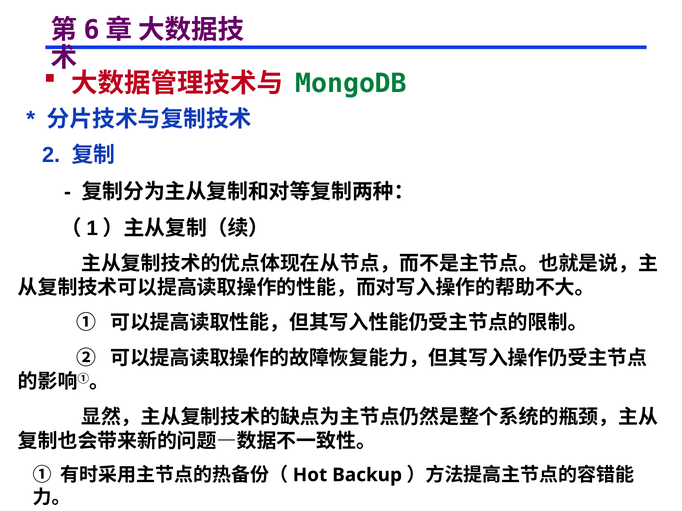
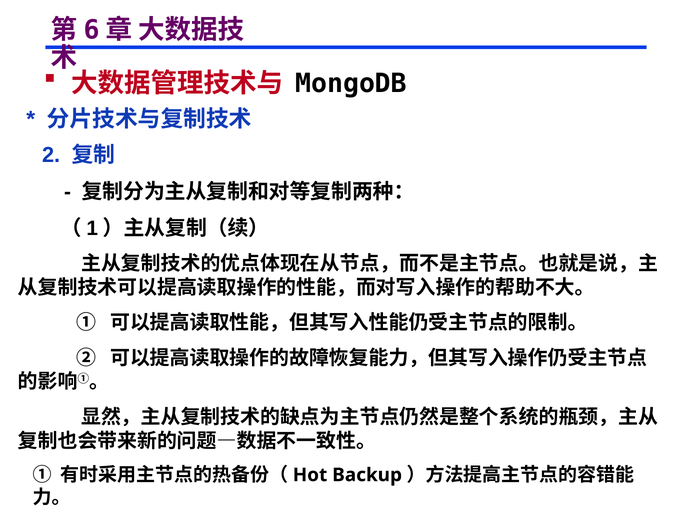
MongoDB colour: green -> black
